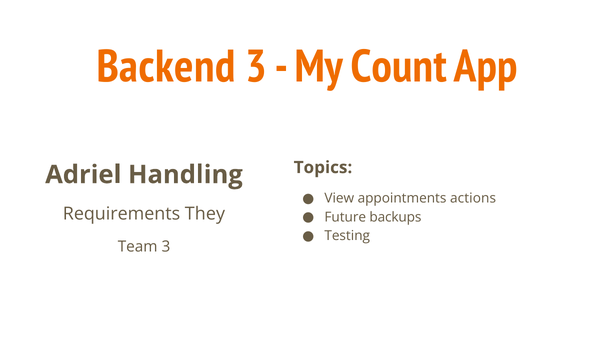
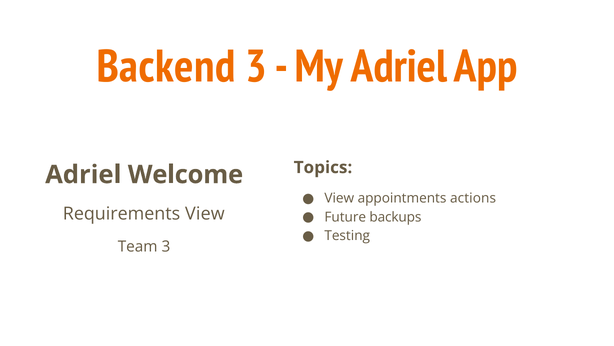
My Count: Count -> Adriel
Handling: Handling -> Welcome
Requirements They: They -> View
